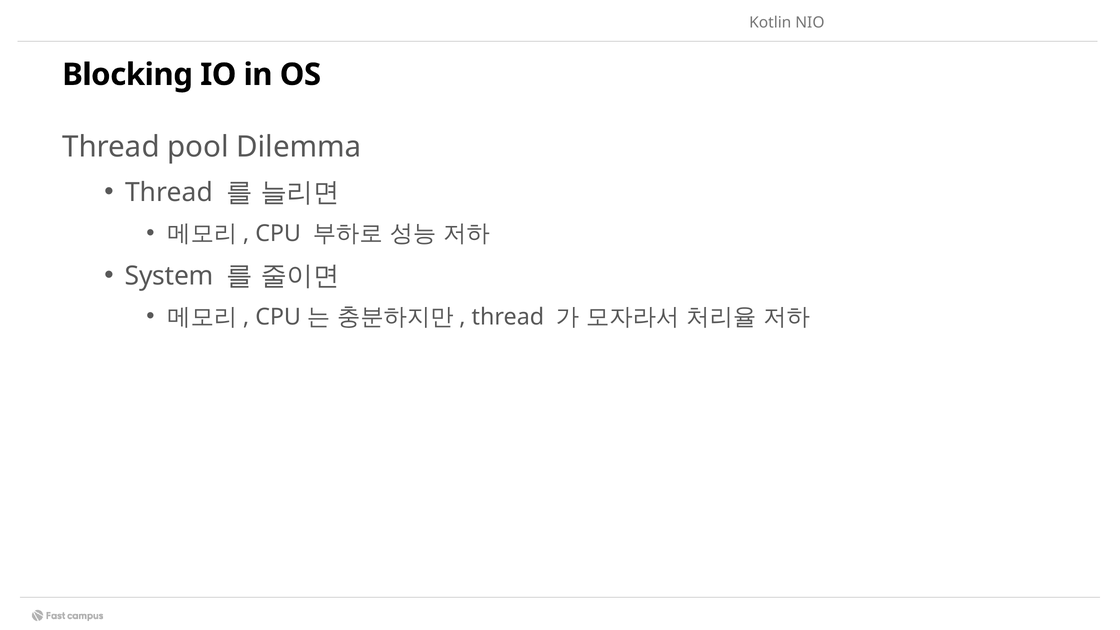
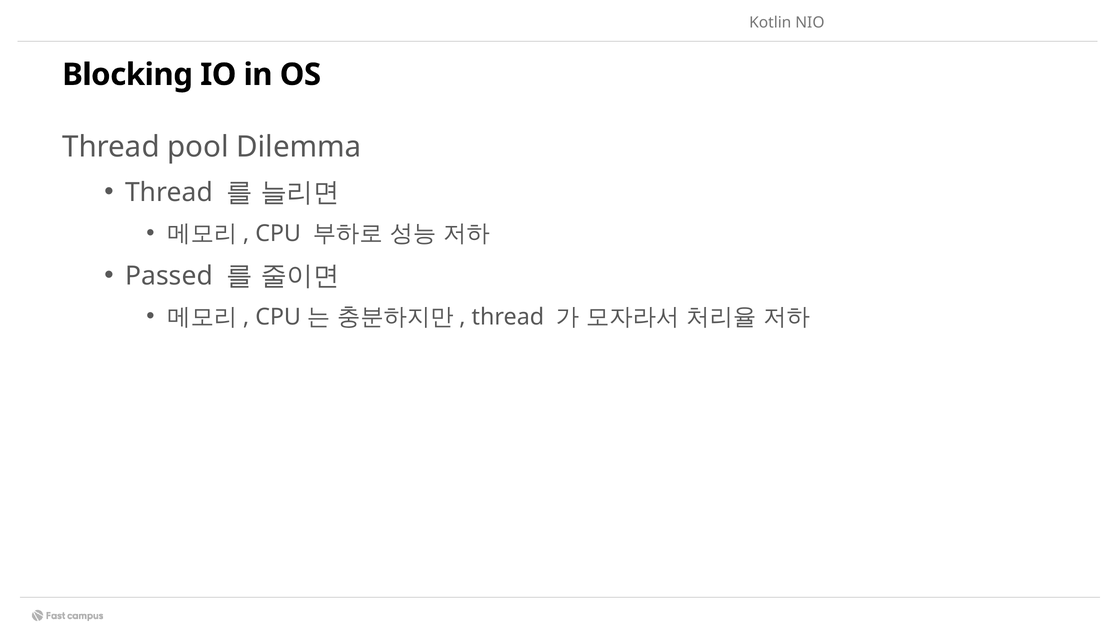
System: System -> Passed
